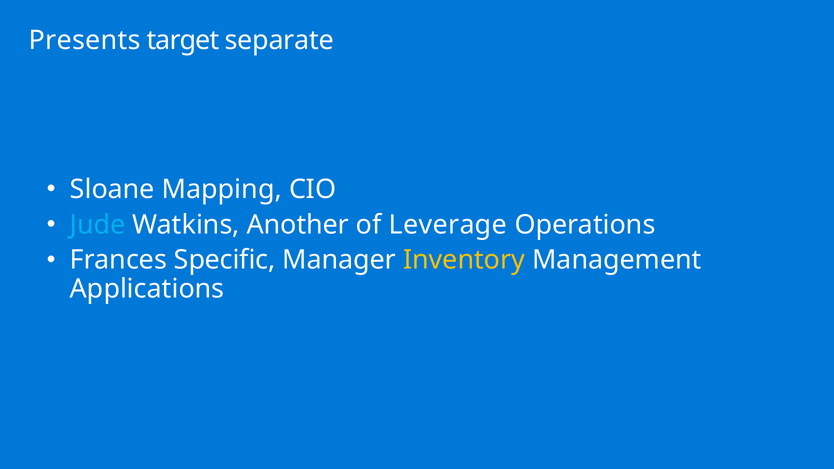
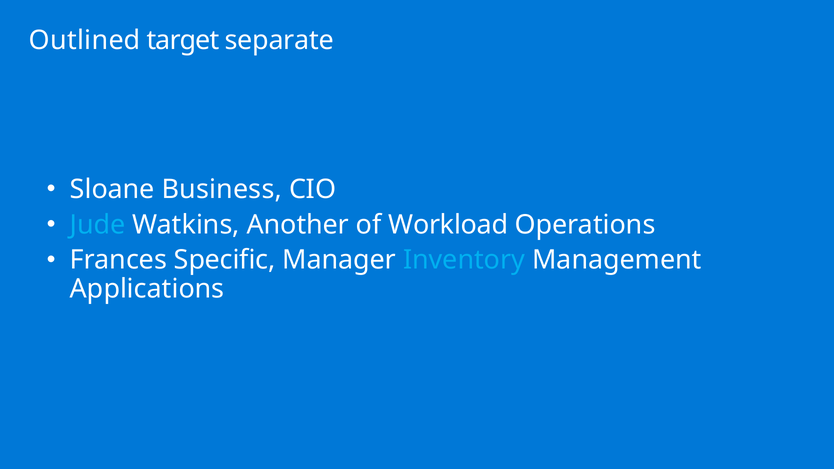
Presents: Presents -> Outlined
Mapping: Mapping -> Business
Leverage: Leverage -> Workload
Inventory colour: yellow -> light blue
